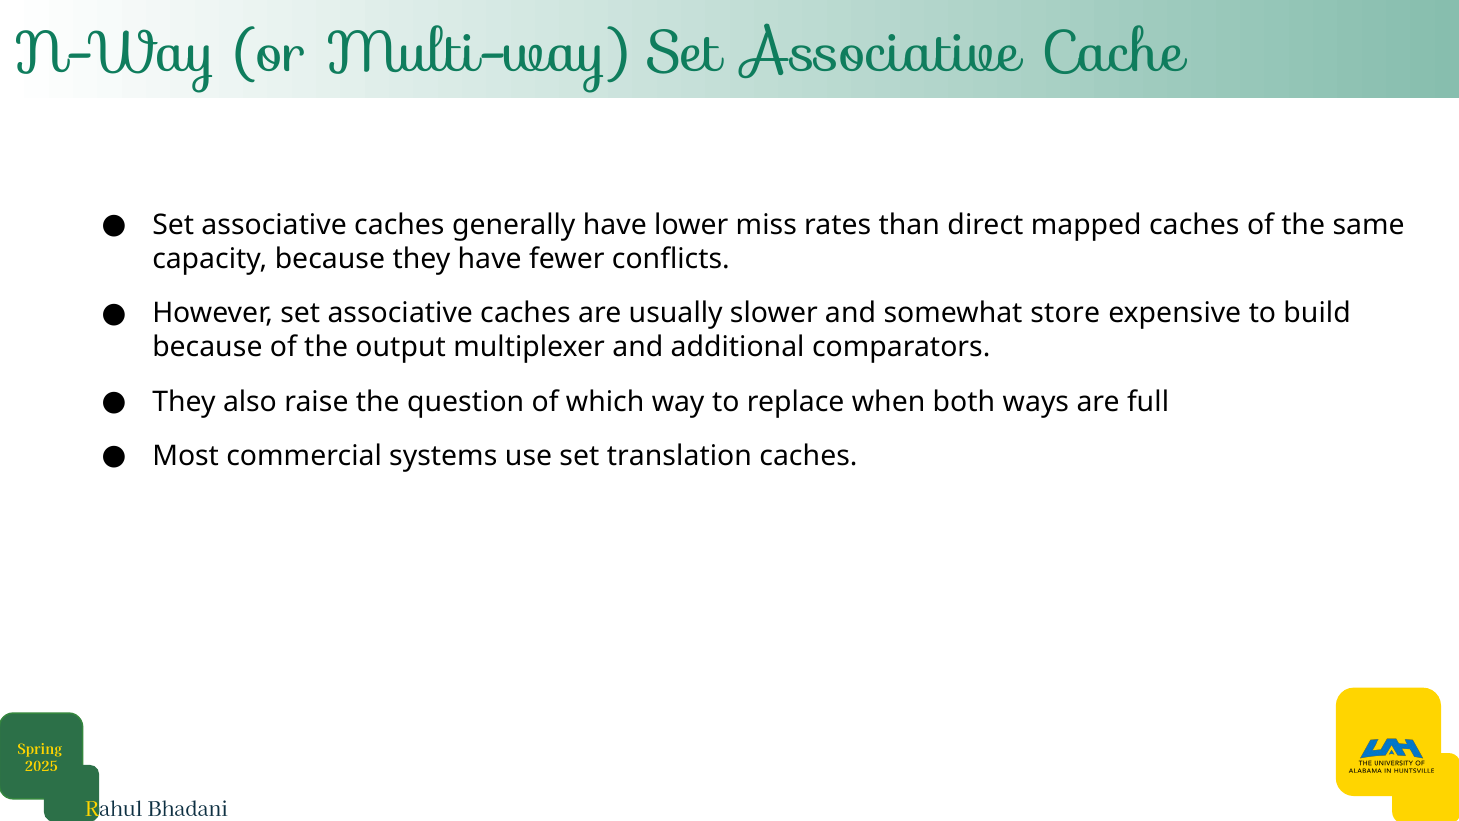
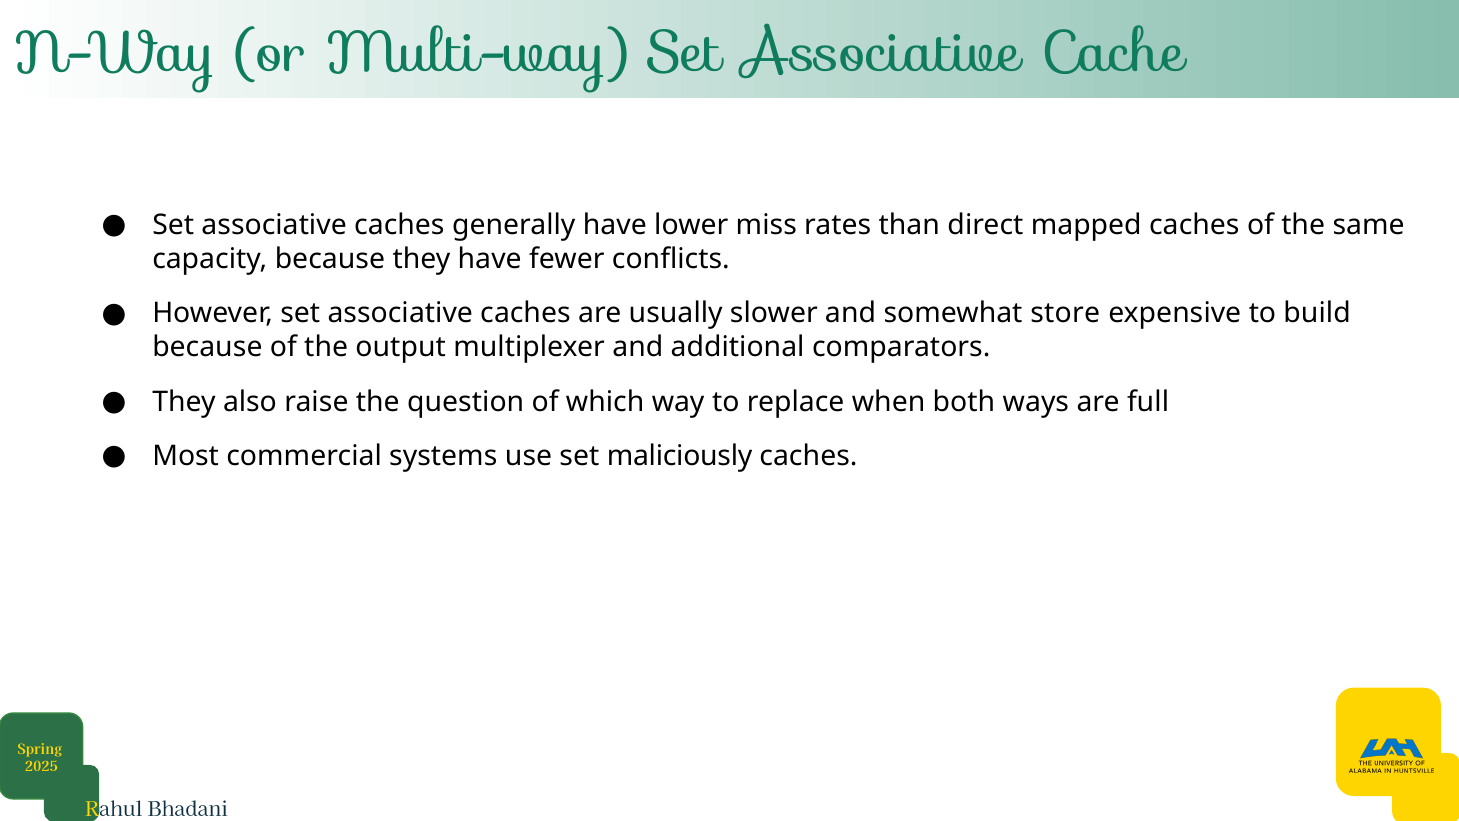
translation: translation -> maliciously
